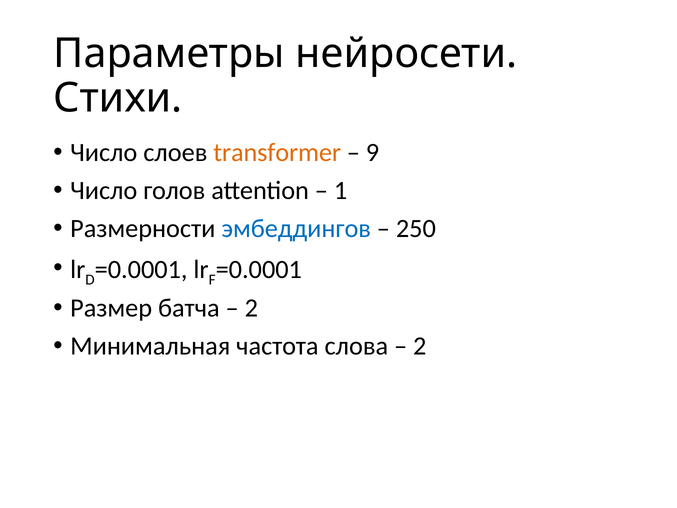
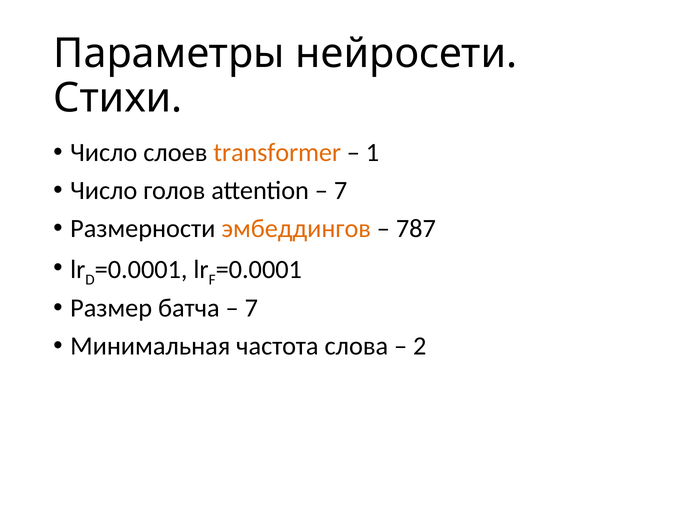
9: 9 -> 1
1 at (341, 190): 1 -> 7
эмбеддингов colour: blue -> orange
250: 250 -> 787
2 at (251, 308): 2 -> 7
